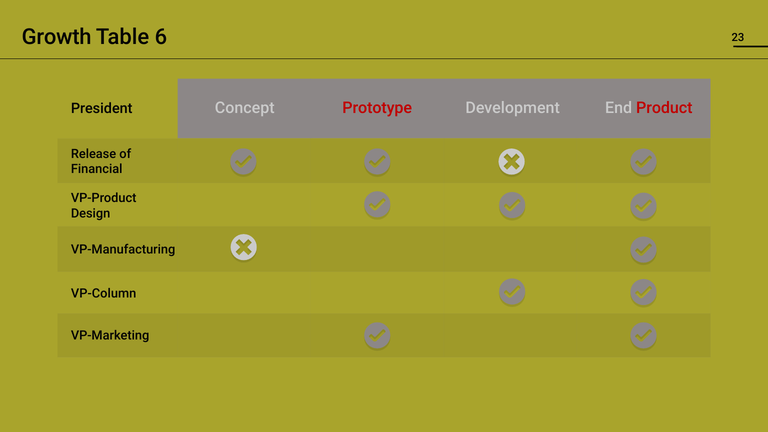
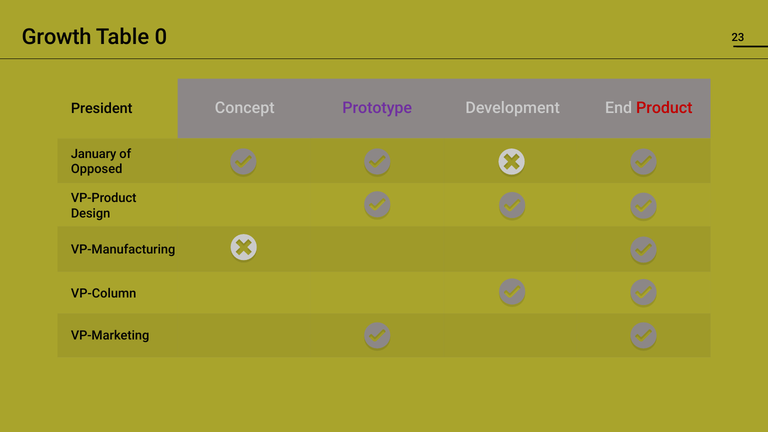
6: 6 -> 0
Prototype colour: red -> purple
Release: Release -> January
Financial: Financial -> Opposed
